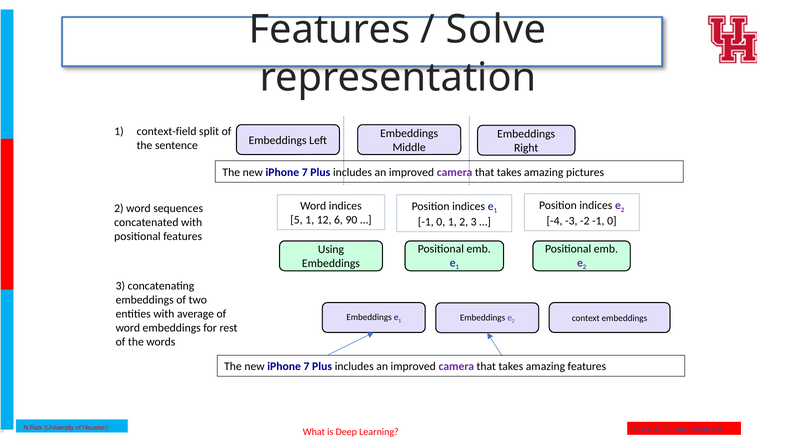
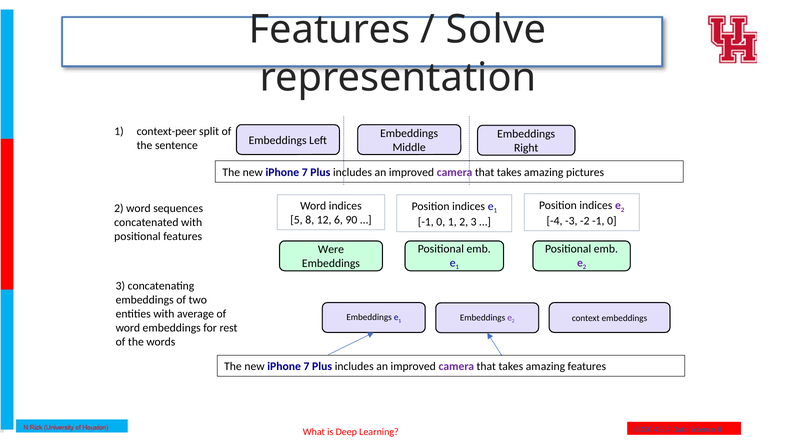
context-field: context-field -> context-peer
5 1: 1 -> 8
Using: Using -> Were
